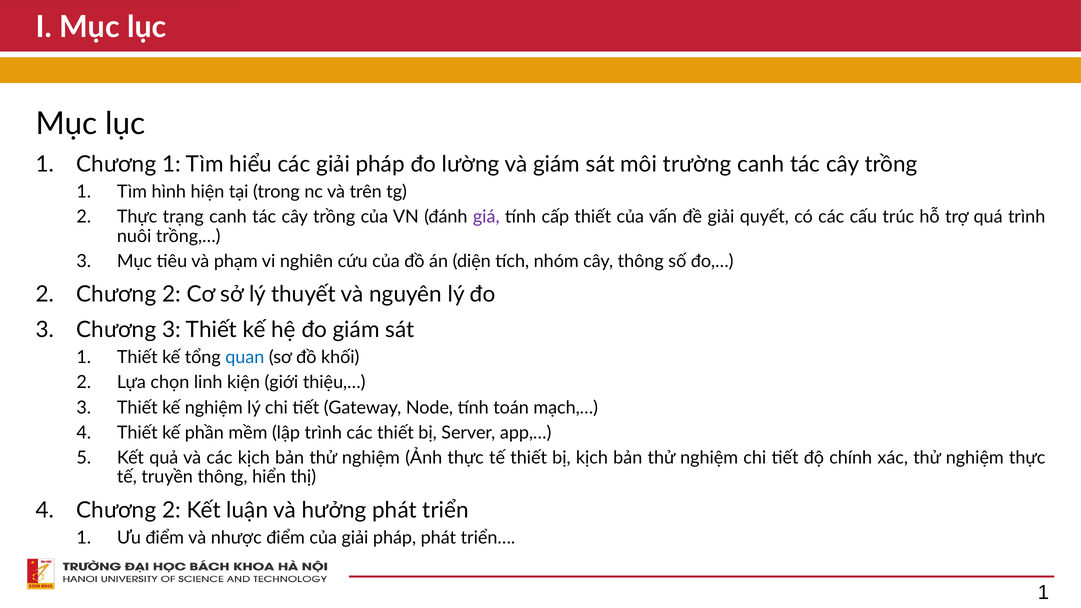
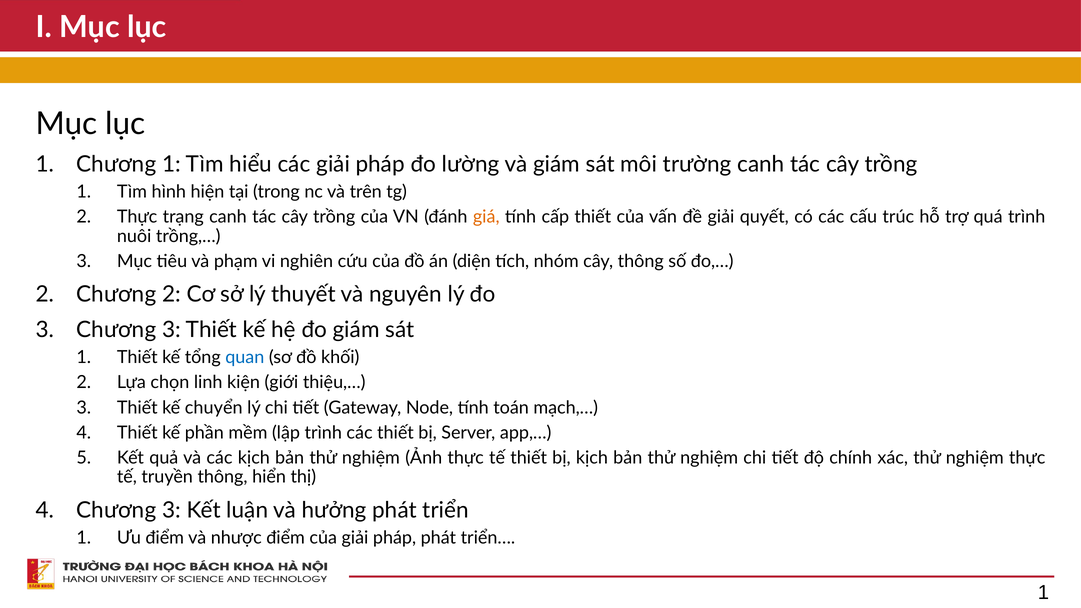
giá colour: purple -> orange
kế nghiệm: nghiệm -> chuyển
4 Chương 2: 2 -> 3
